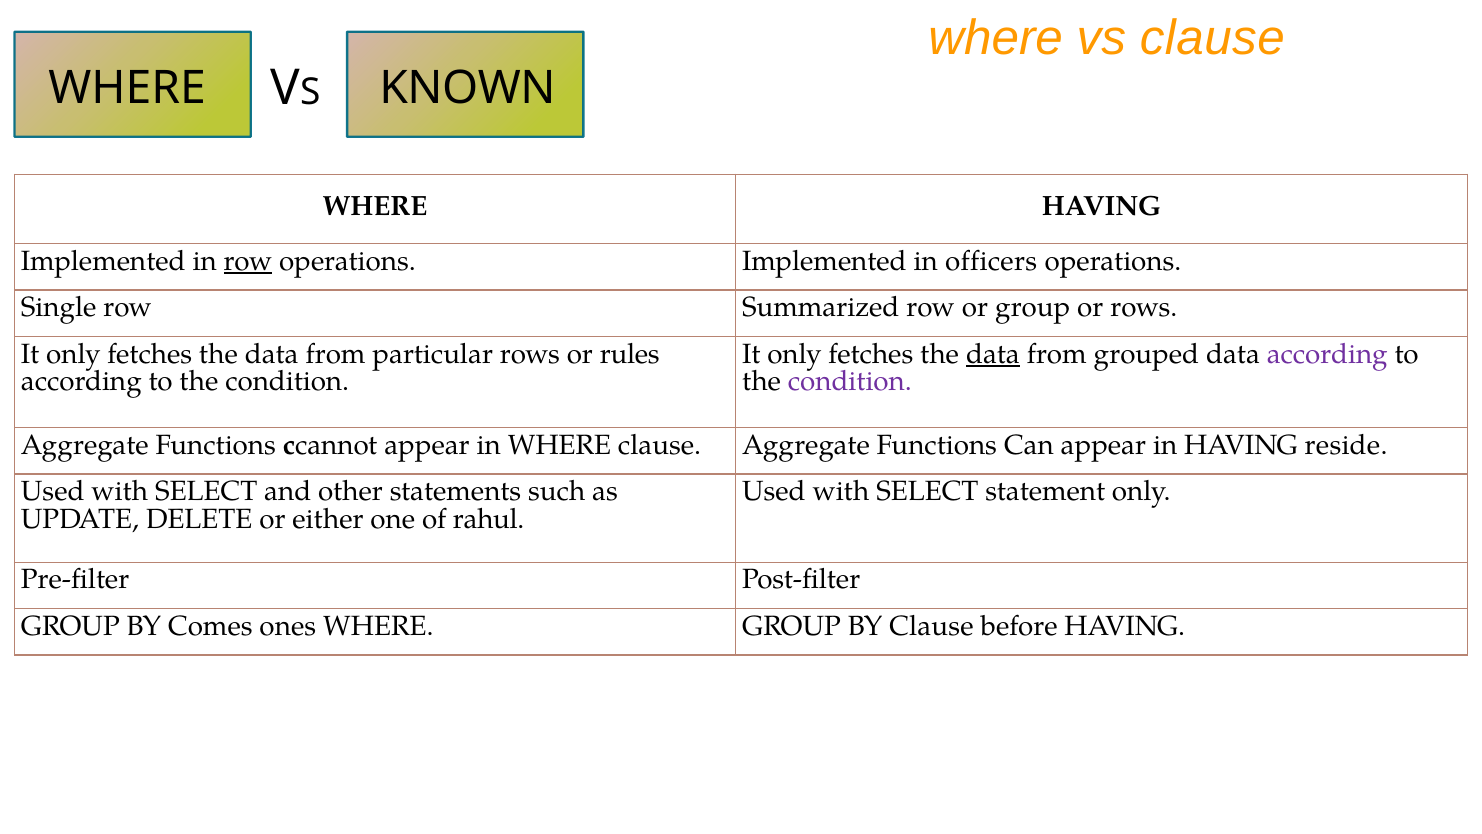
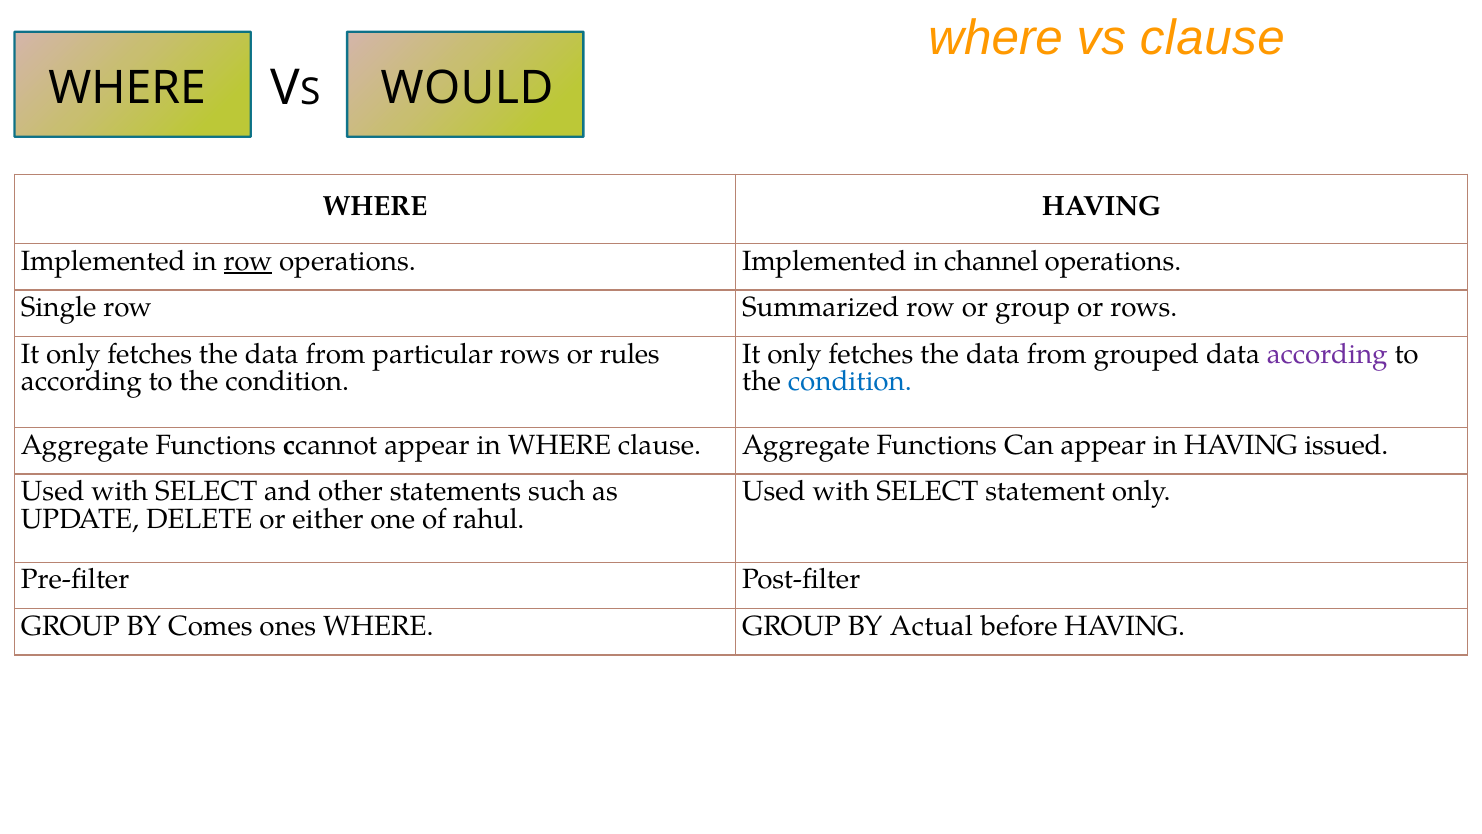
KNOWN: KNOWN -> WOULD
officers: officers -> channel
data at (993, 354) underline: present -> none
condition at (850, 382) colour: purple -> blue
reside: reside -> issued
BY Clause: Clause -> Actual
